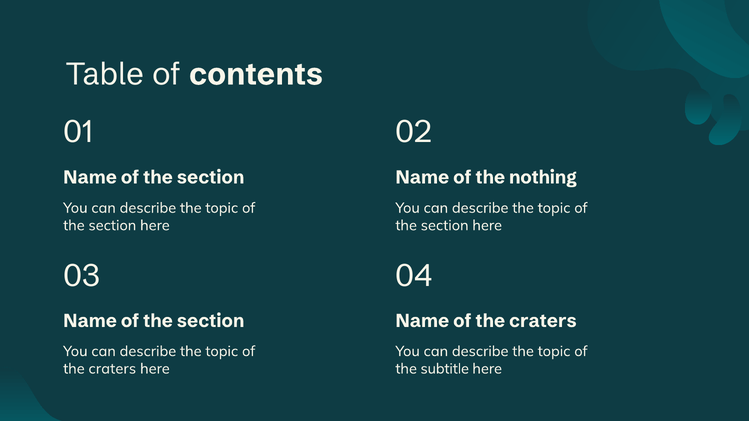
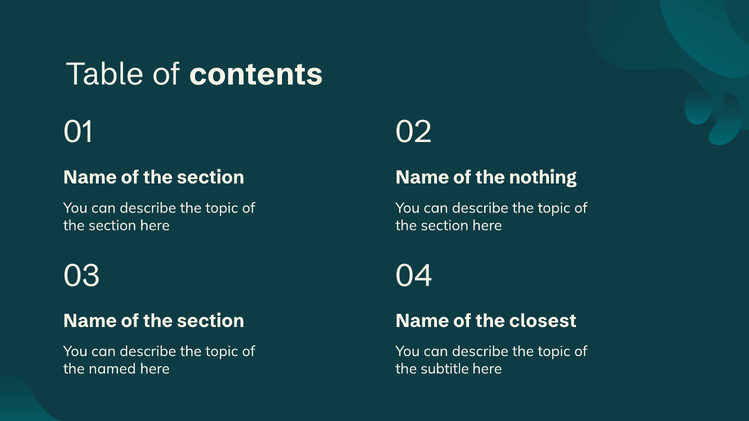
Name of the craters: craters -> closest
craters at (112, 369): craters -> named
